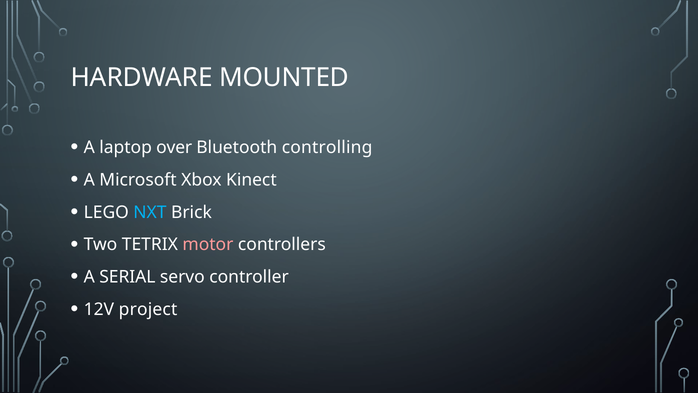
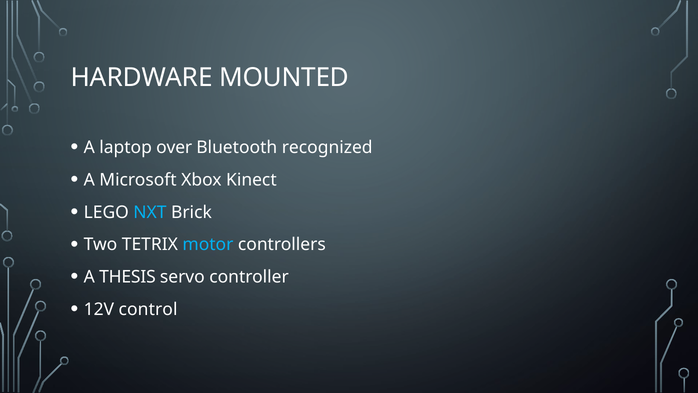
controlling: controlling -> recognized
motor colour: pink -> light blue
SERIAL: SERIAL -> THESIS
project: project -> control
